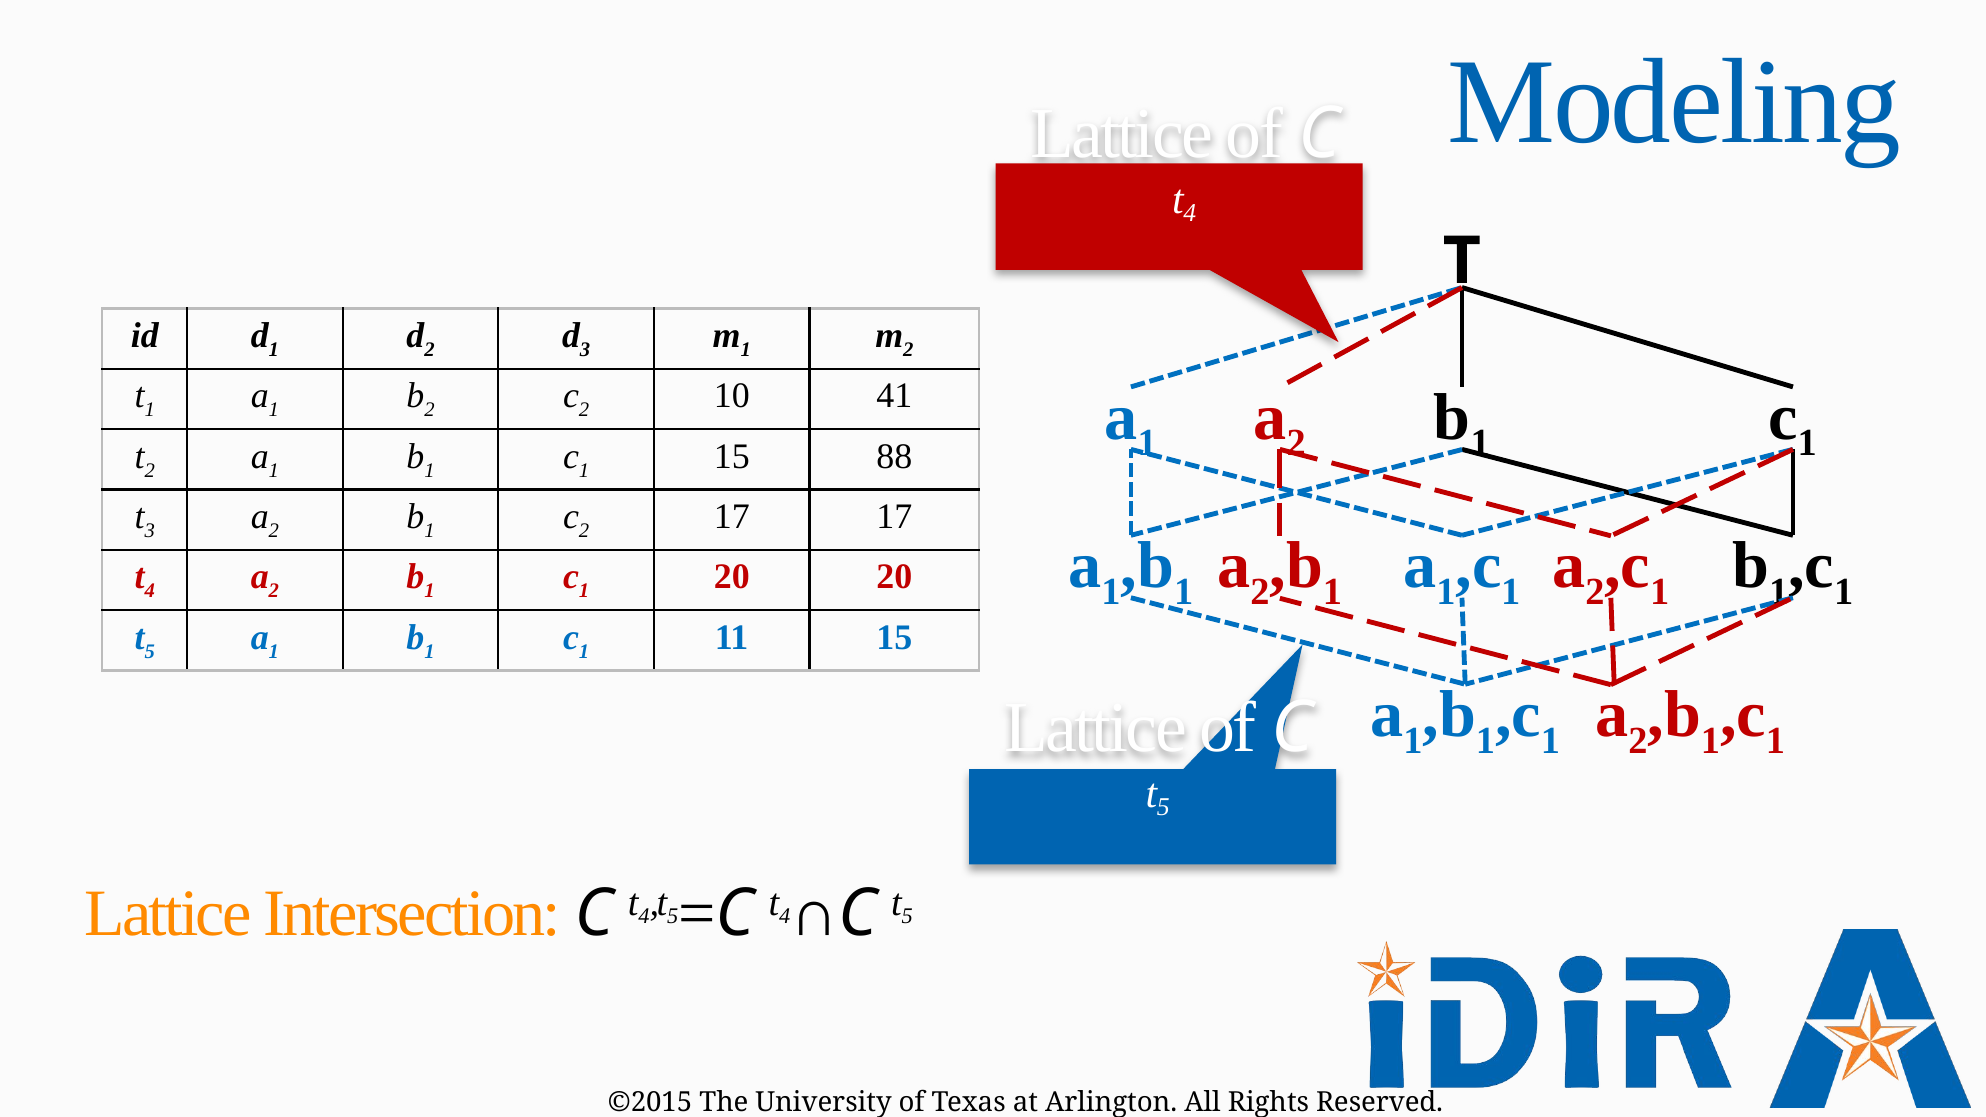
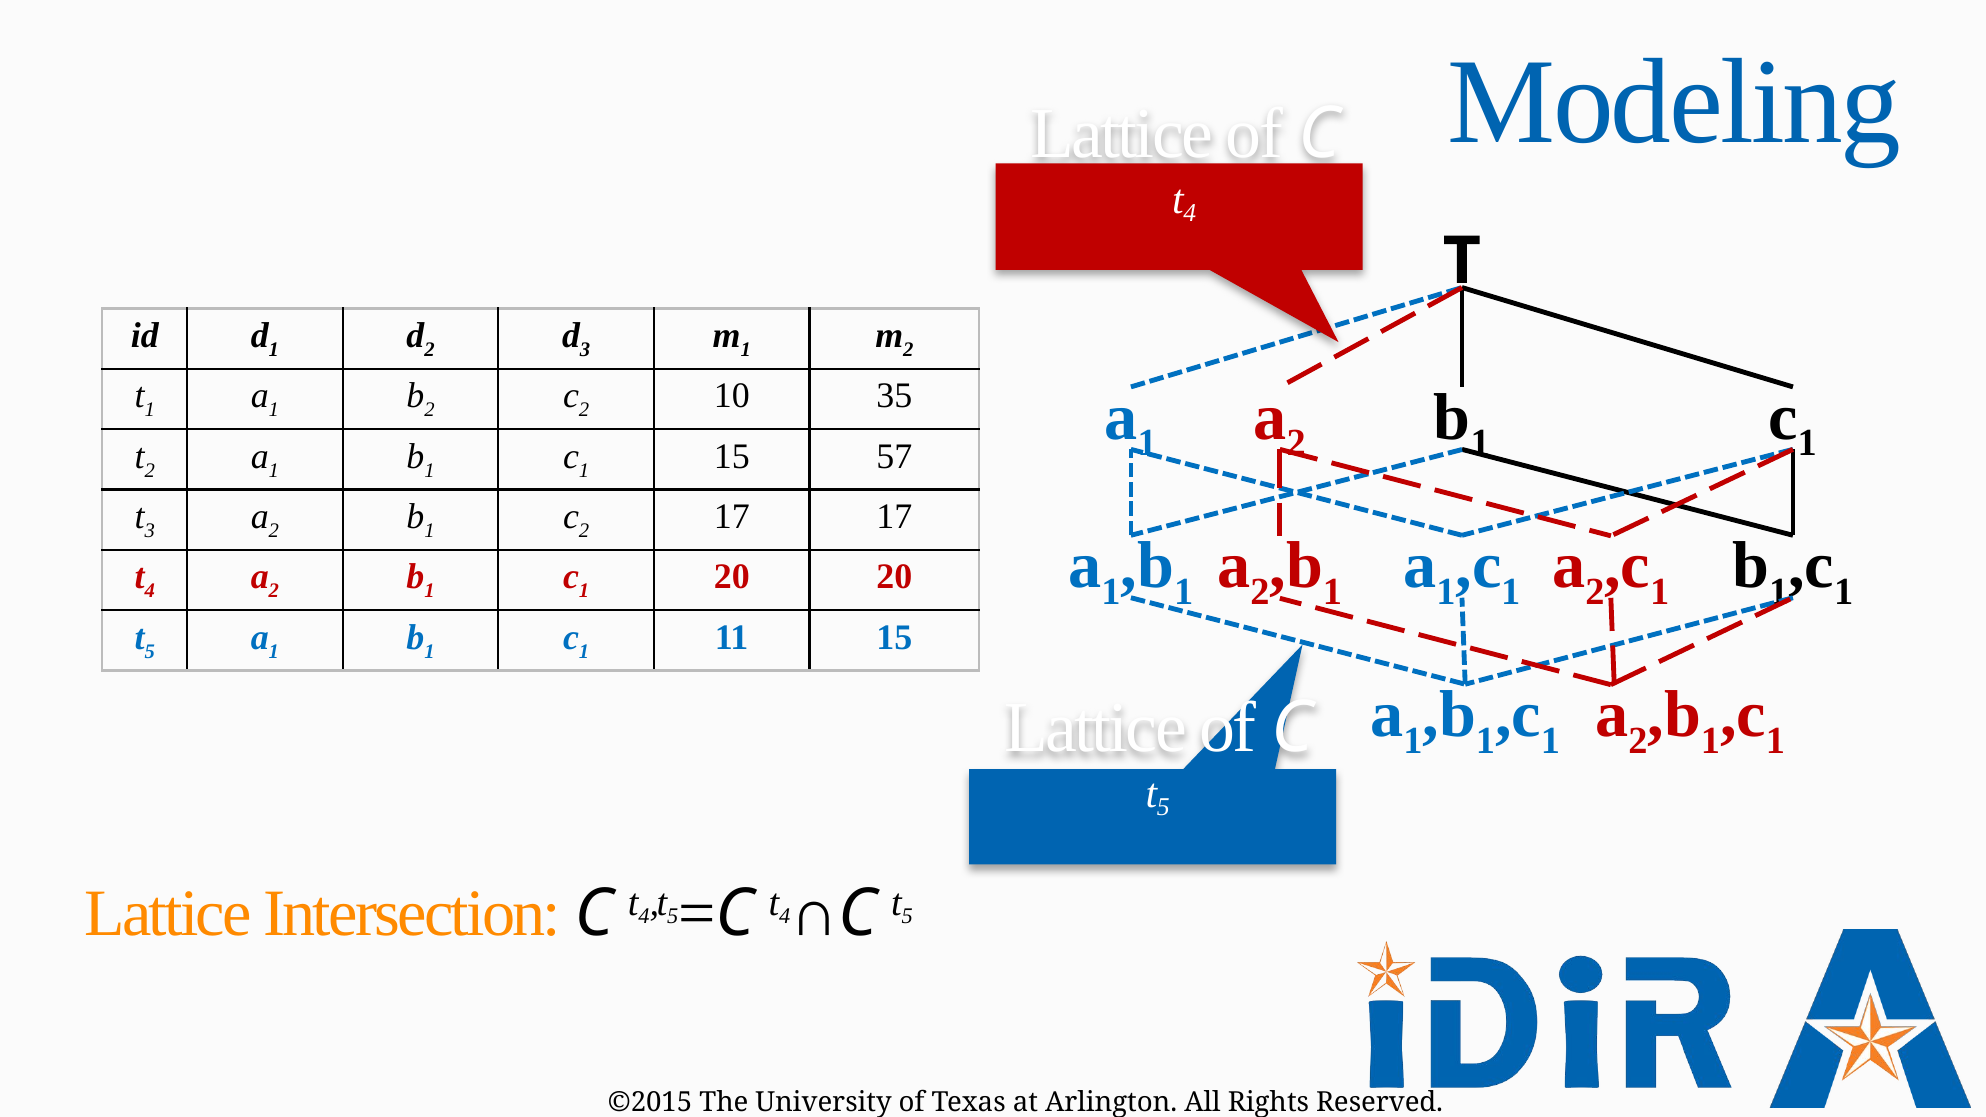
41: 41 -> 35
88: 88 -> 57
